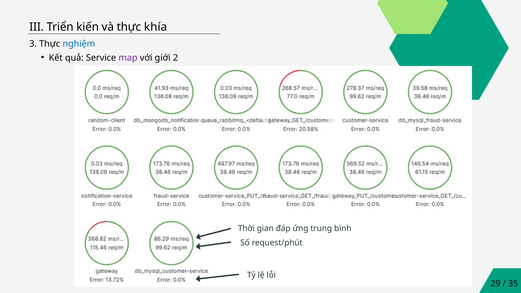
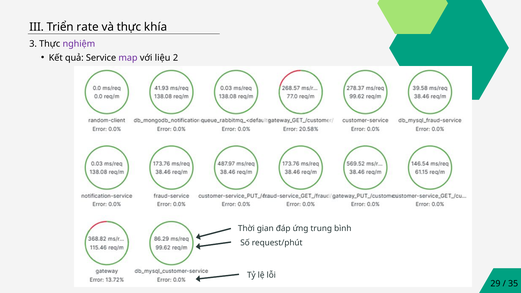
kiến: kiến -> rate
nghiệm colour: blue -> purple
giới: giới -> liệu
